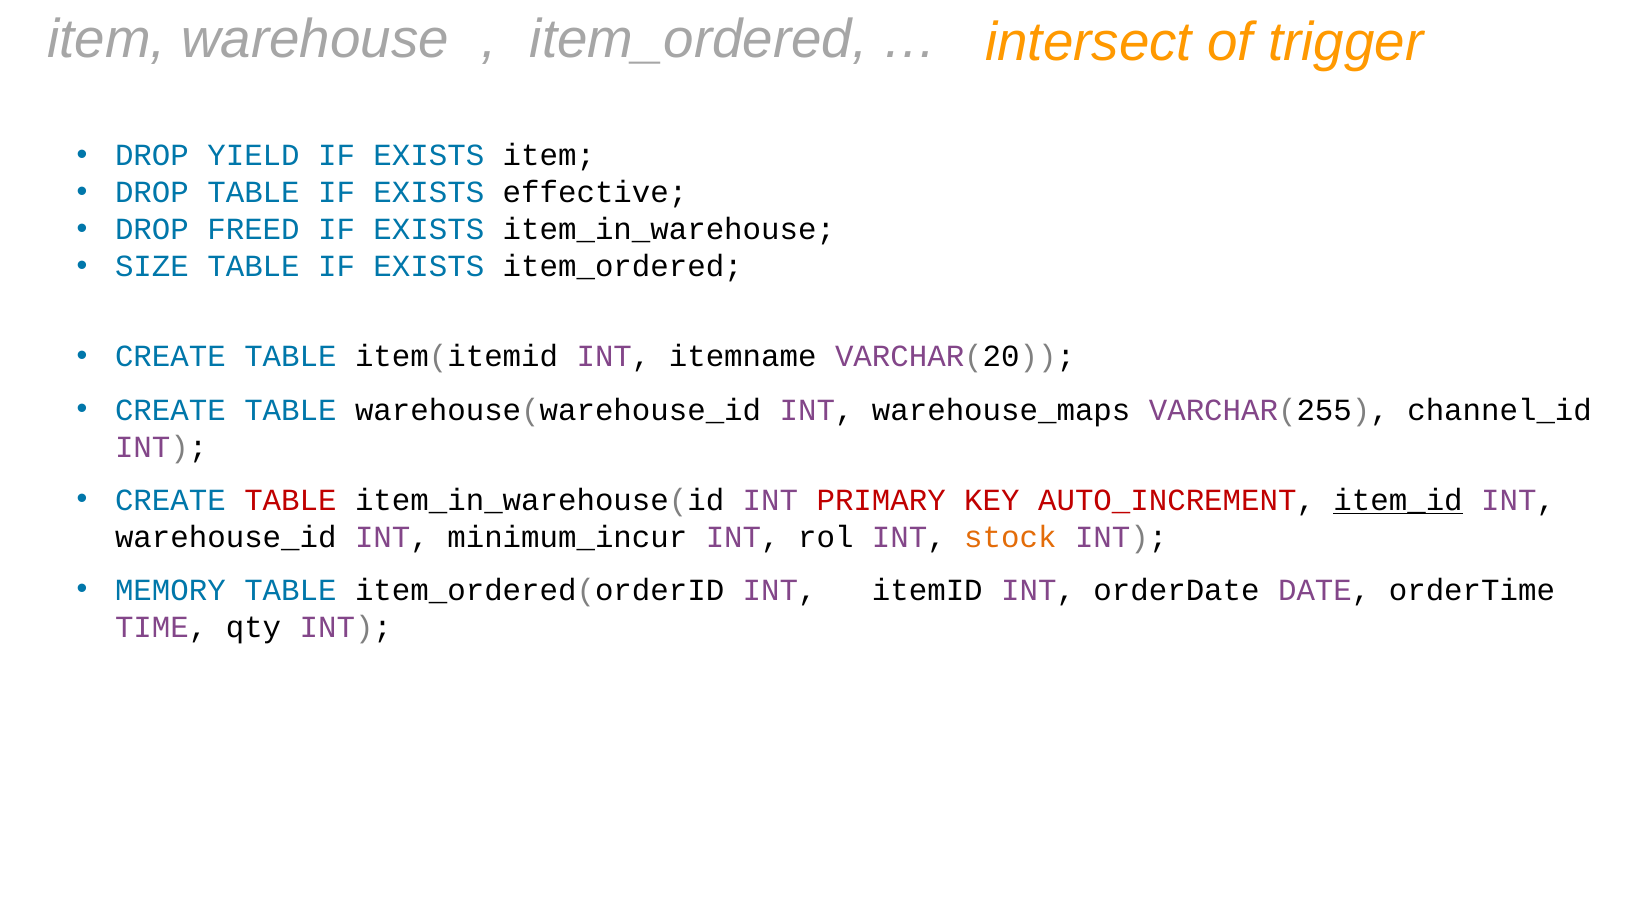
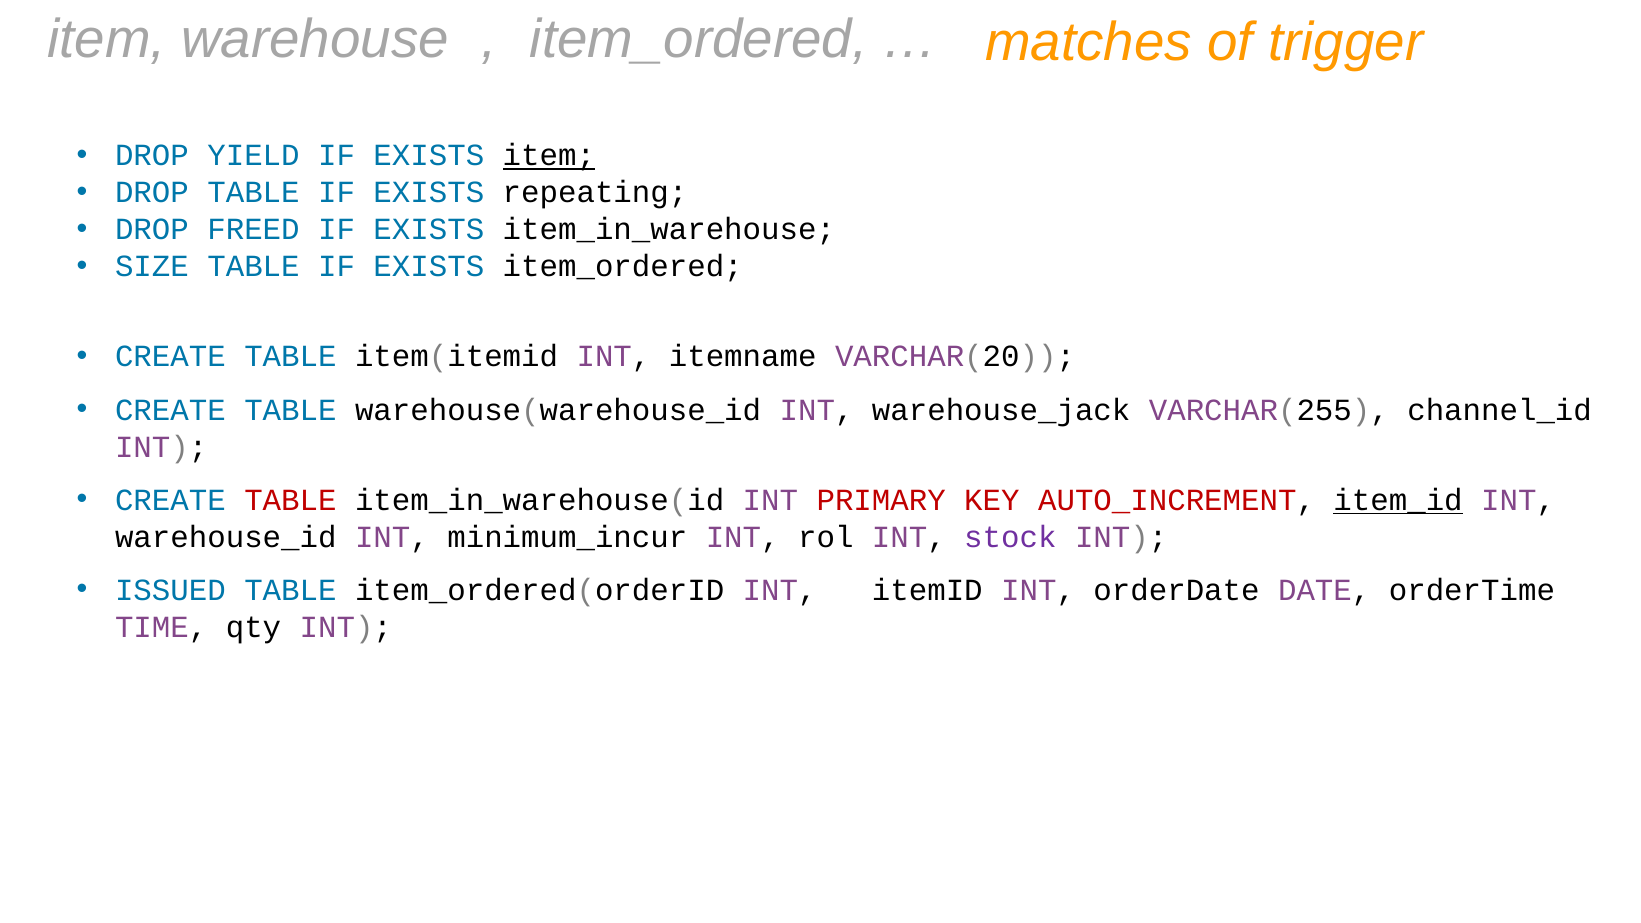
intersect: intersect -> matches
item at (549, 156) underline: none -> present
effective: effective -> repeating
warehouse_maps: warehouse_maps -> warehouse_jack
stock colour: orange -> purple
MEMORY: MEMORY -> ISSUED
